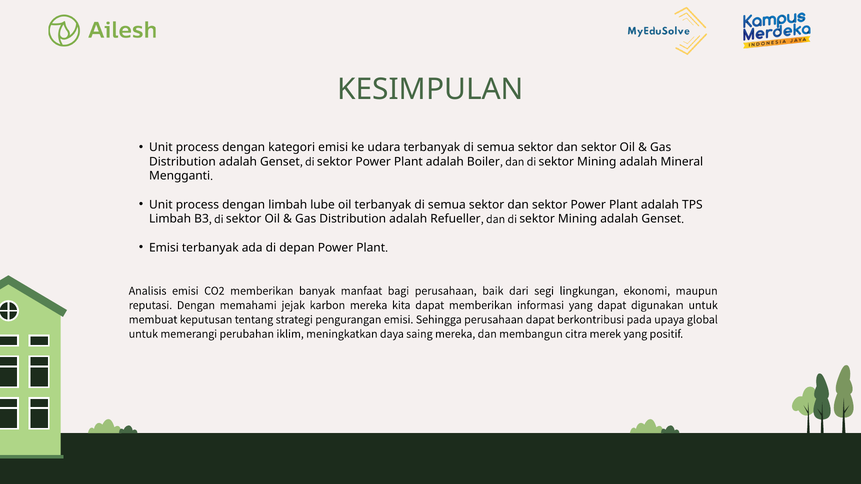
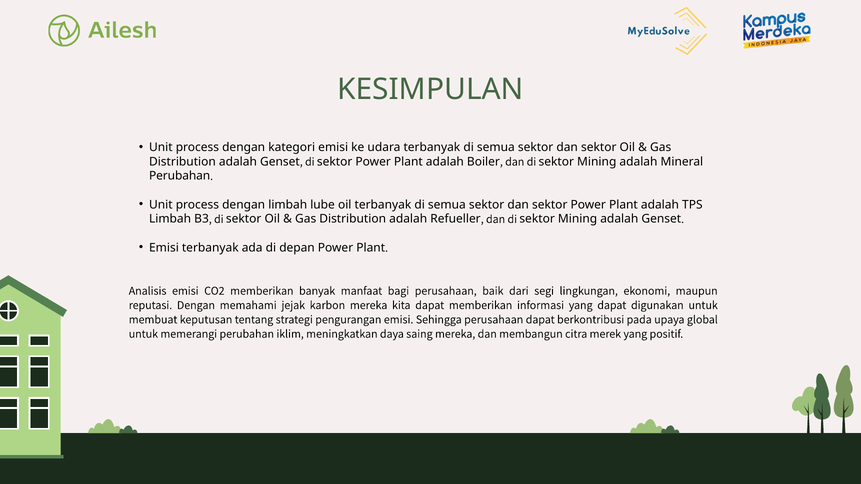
Mengganti at (180, 176): Mengganti -> Perubahan
